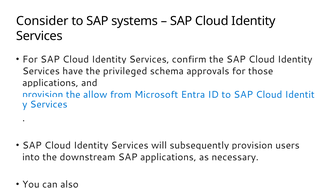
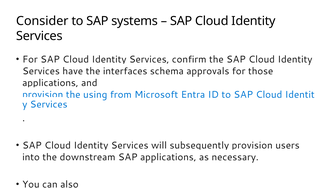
privileged: privileged -> interfaces
allow: allow -> using
